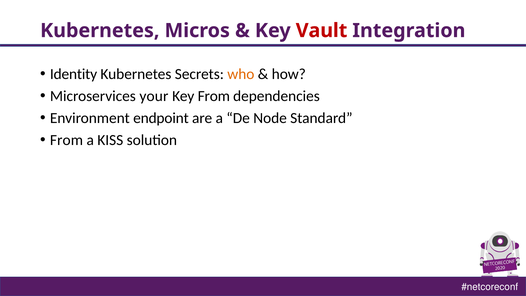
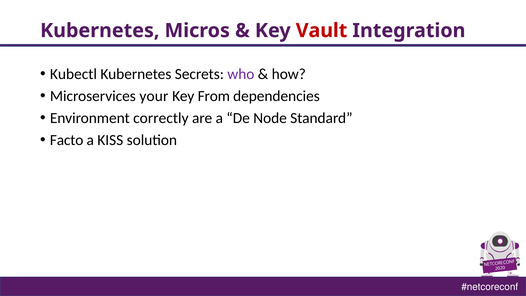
Identity: Identity -> Kubectl
who colour: orange -> purple
endpoint: endpoint -> correctly
From at (66, 140): From -> Facto
